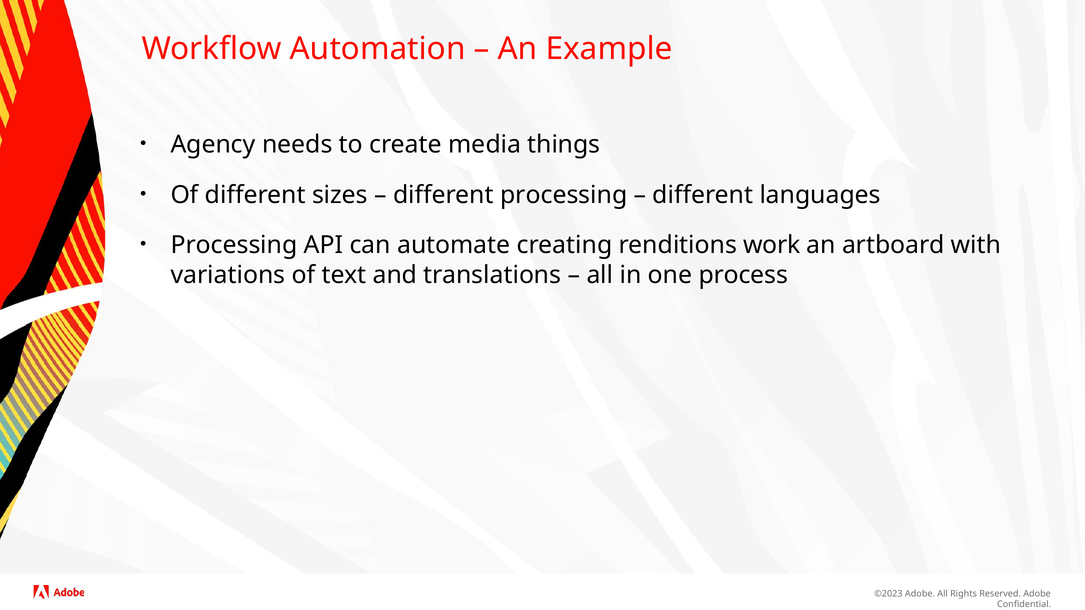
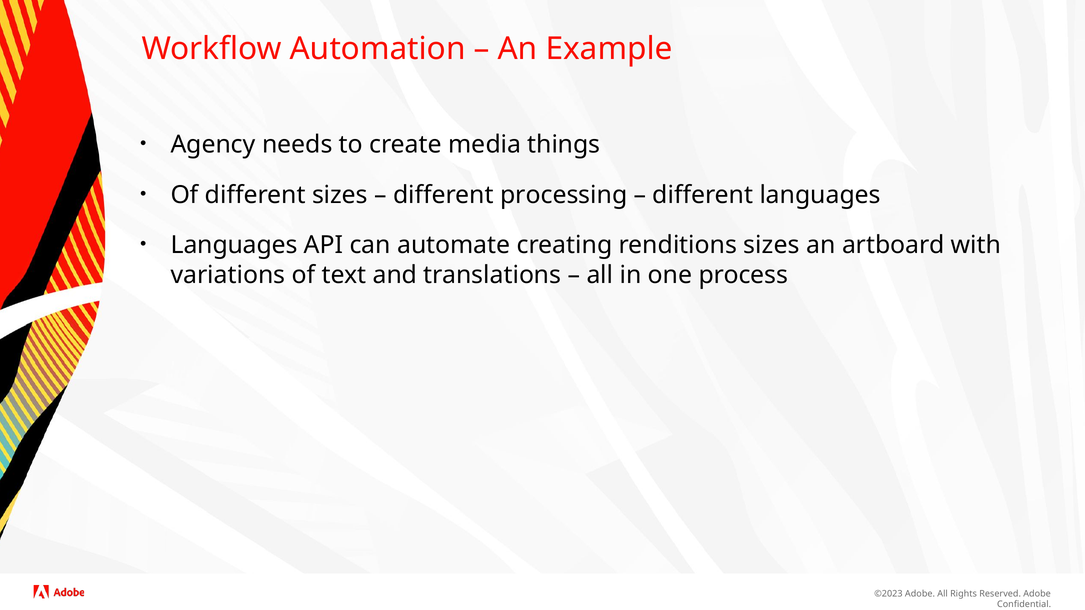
Processing at (234, 245): Processing -> Languages
renditions work: work -> sizes
